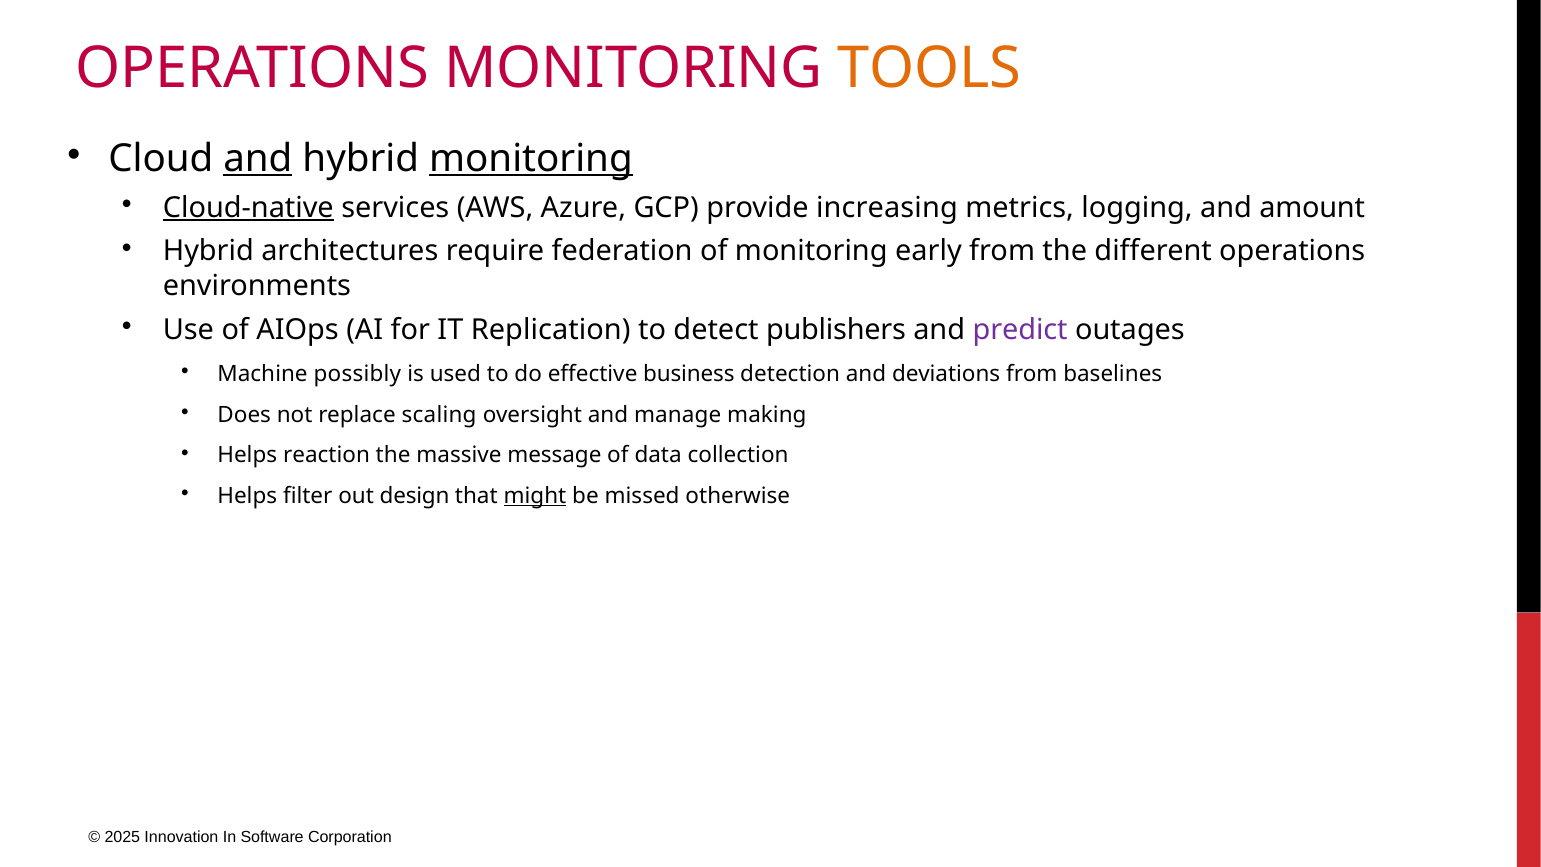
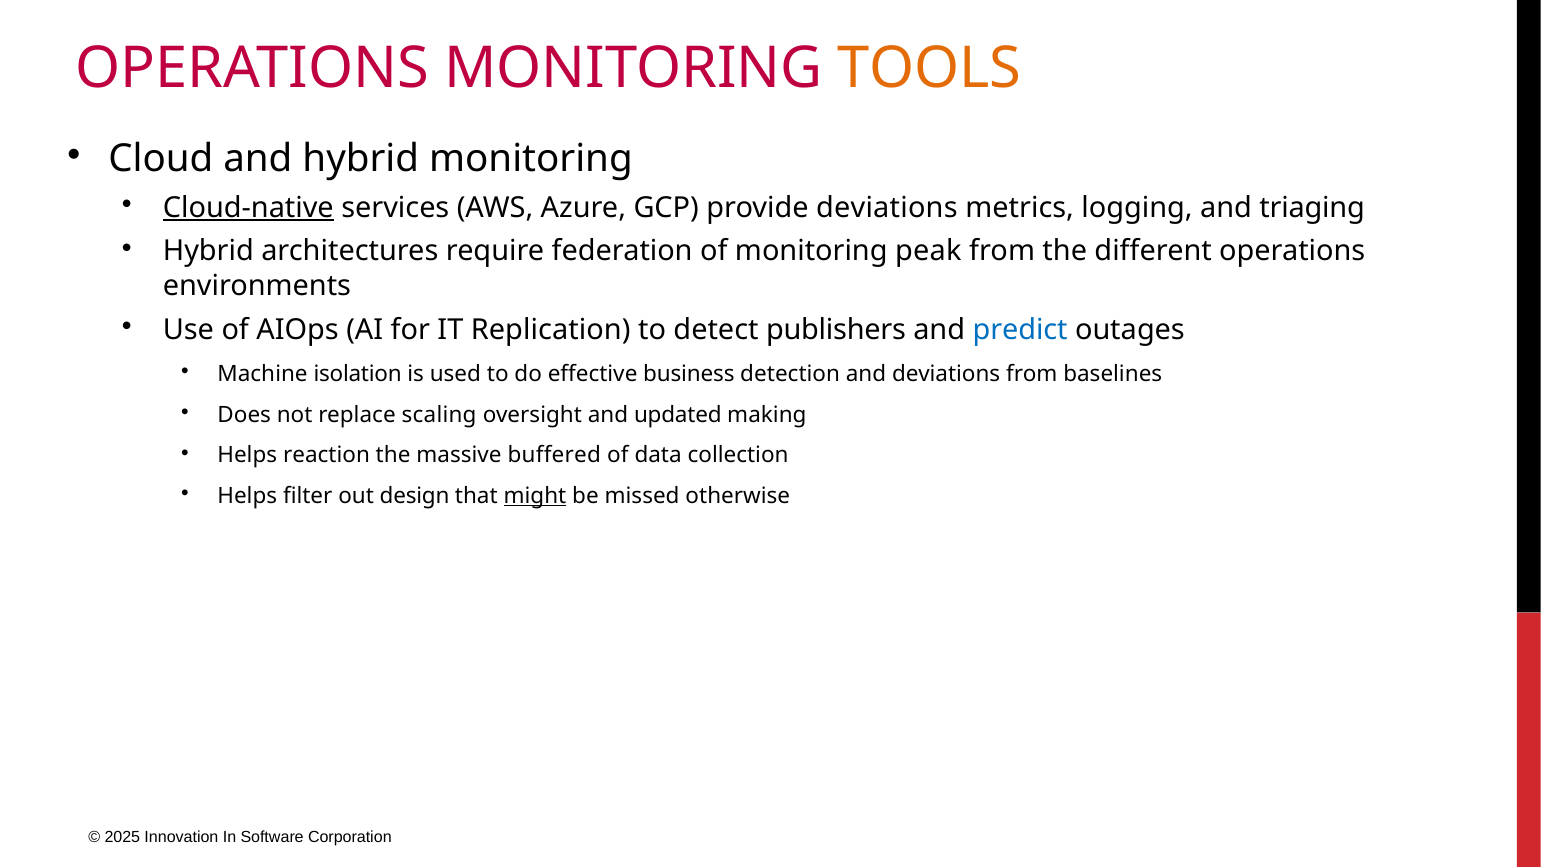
and at (258, 159) underline: present -> none
monitoring at (531, 159) underline: present -> none
provide increasing: increasing -> deviations
amount: amount -> triaging
early: early -> peak
predict colour: purple -> blue
possibly: possibly -> isolation
manage: manage -> updated
message: message -> buffered
